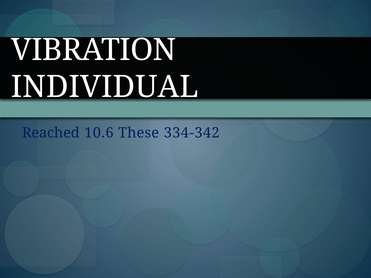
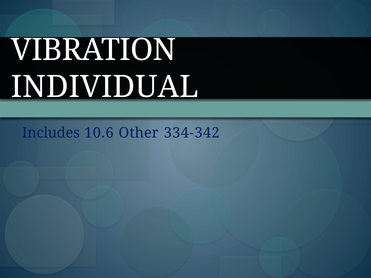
Reached: Reached -> Includes
These: These -> Other
